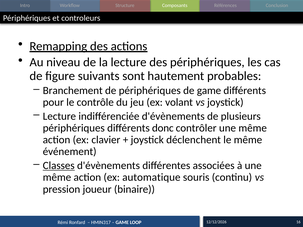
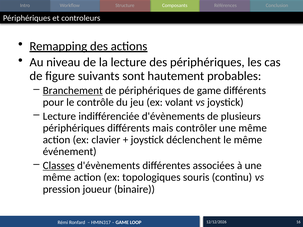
Branchement underline: none -> present
donc: donc -> mais
automatique: automatique -> topologiques
